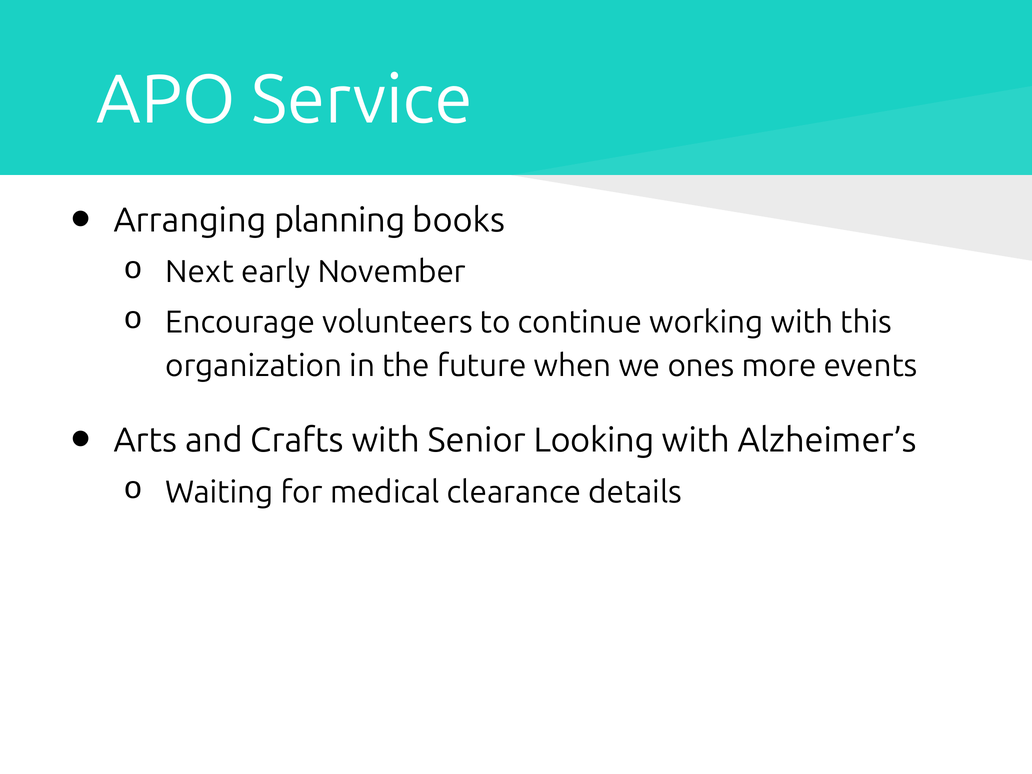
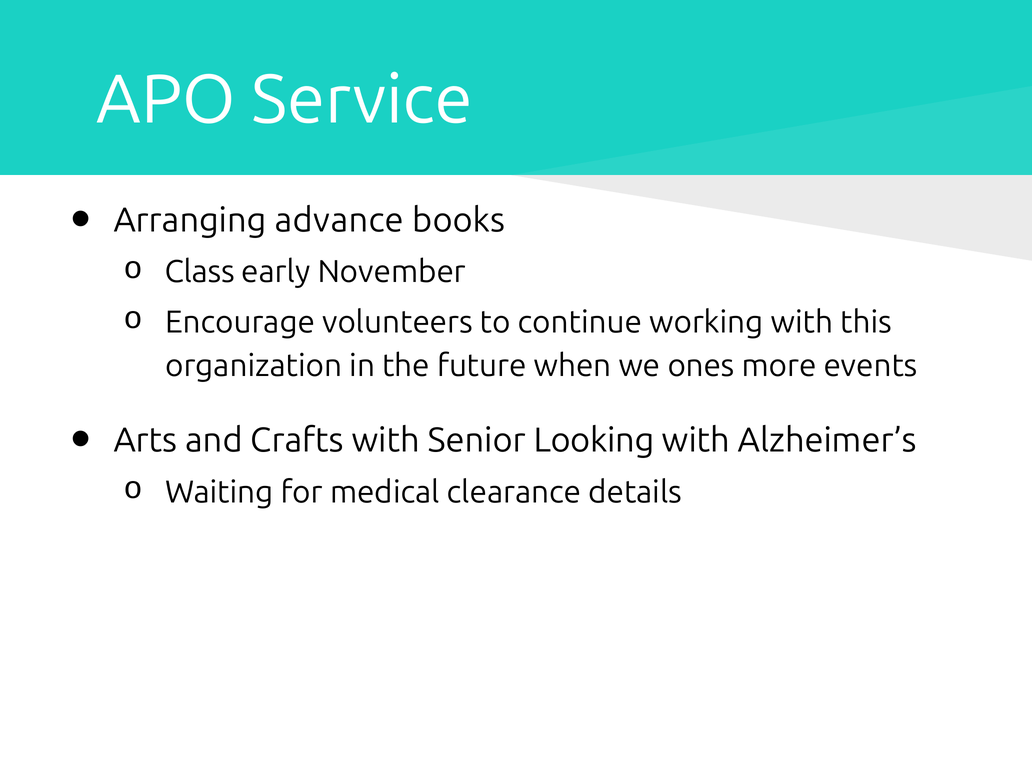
planning: planning -> advance
Next: Next -> Class
